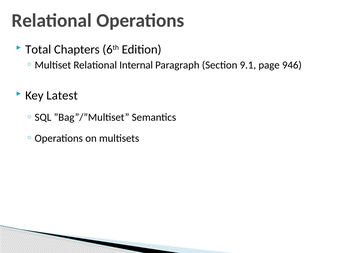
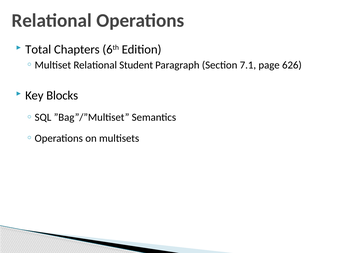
Internal: Internal -> Student
9.1: 9.1 -> 7.1
946: 946 -> 626
Latest: Latest -> Blocks
